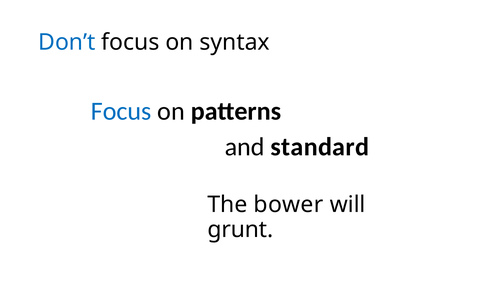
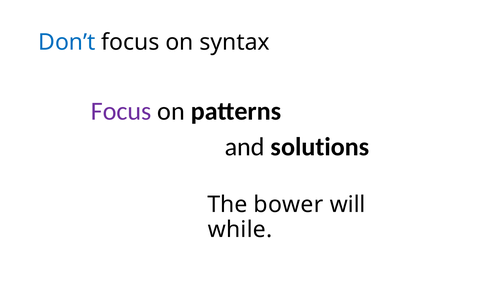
Focus at (121, 112) colour: blue -> purple
standard: standard -> solutions
grunt: grunt -> while
